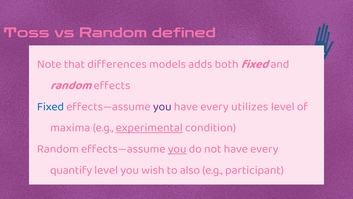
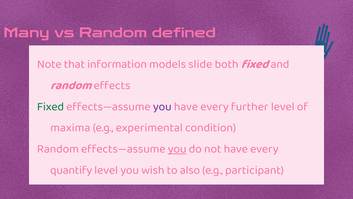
Toss: Toss -> Many
differences: differences -> information
adds: adds -> slide
Fixed at (50, 106) colour: blue -> green
utilizes: utilizes -> further
experimental underline: present -> none
